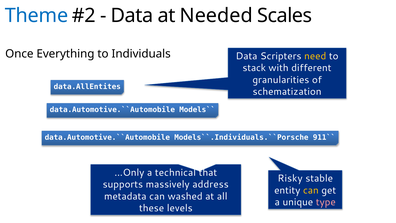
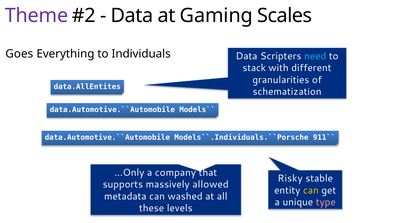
Theme colour: blue -> purple
Needed: Needed -> Gaming
Once: Once -> Goes
need colour: yellow -> light blue
technical: technical -> company
address: address -> allowed
